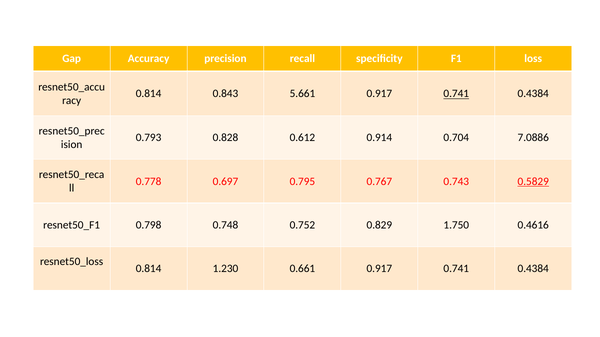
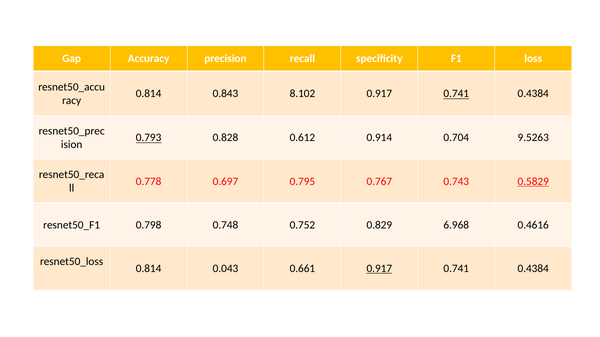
5.661: 5.661 -> 8.102
0.793 underline: none -> present
7.0886: 7.0886 -> 9.5263
1.750: 1.750 -> 6.968
1.230: 1.230 -> 0.043
0.917 at (379, 269) underline: none -> present
